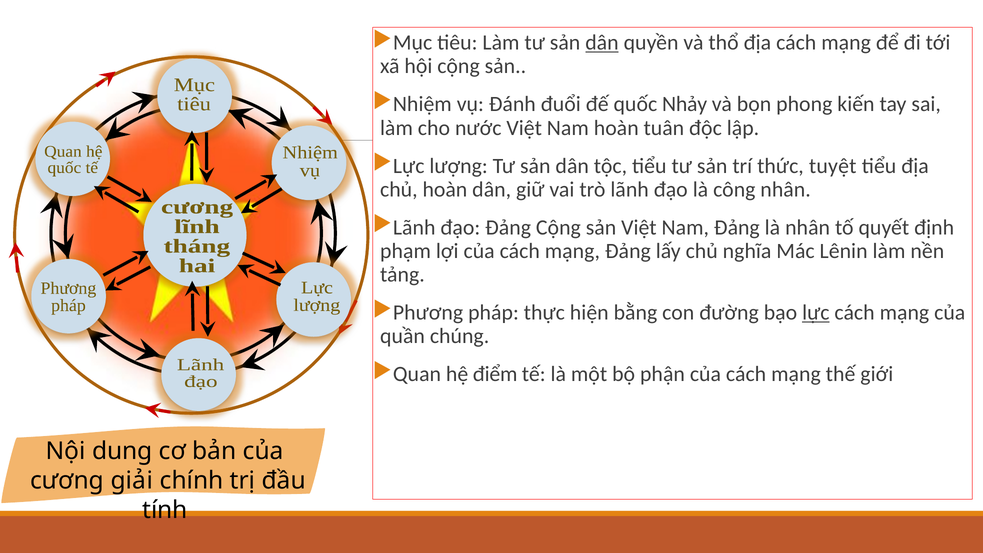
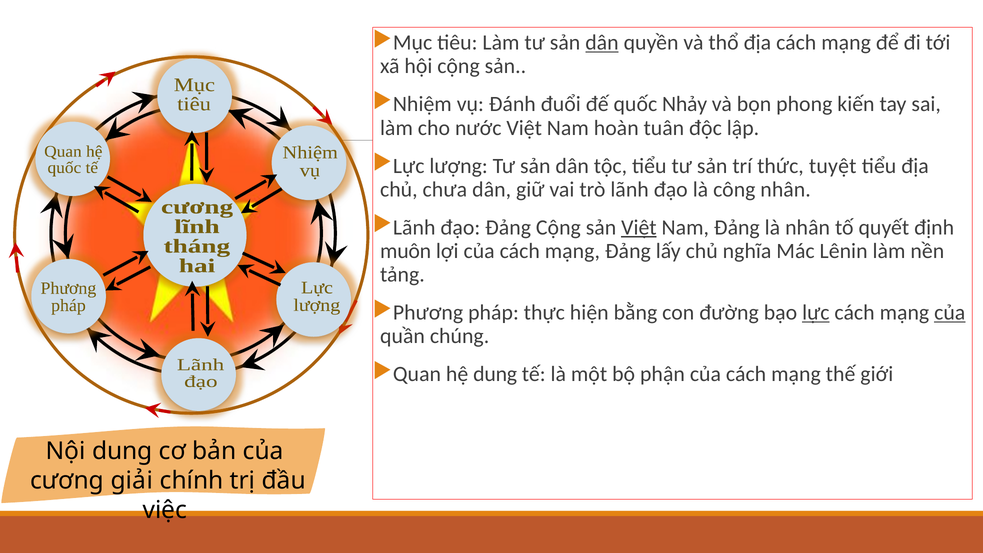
chủ hoàn: hoàn -> chưa
Việt at (639, 227) underline: none -> present
phạm: phạm -> muôn
của at (950, 313) underline: none -> present
hệ điểm: điểm -> dung
tính: tính -> việc
